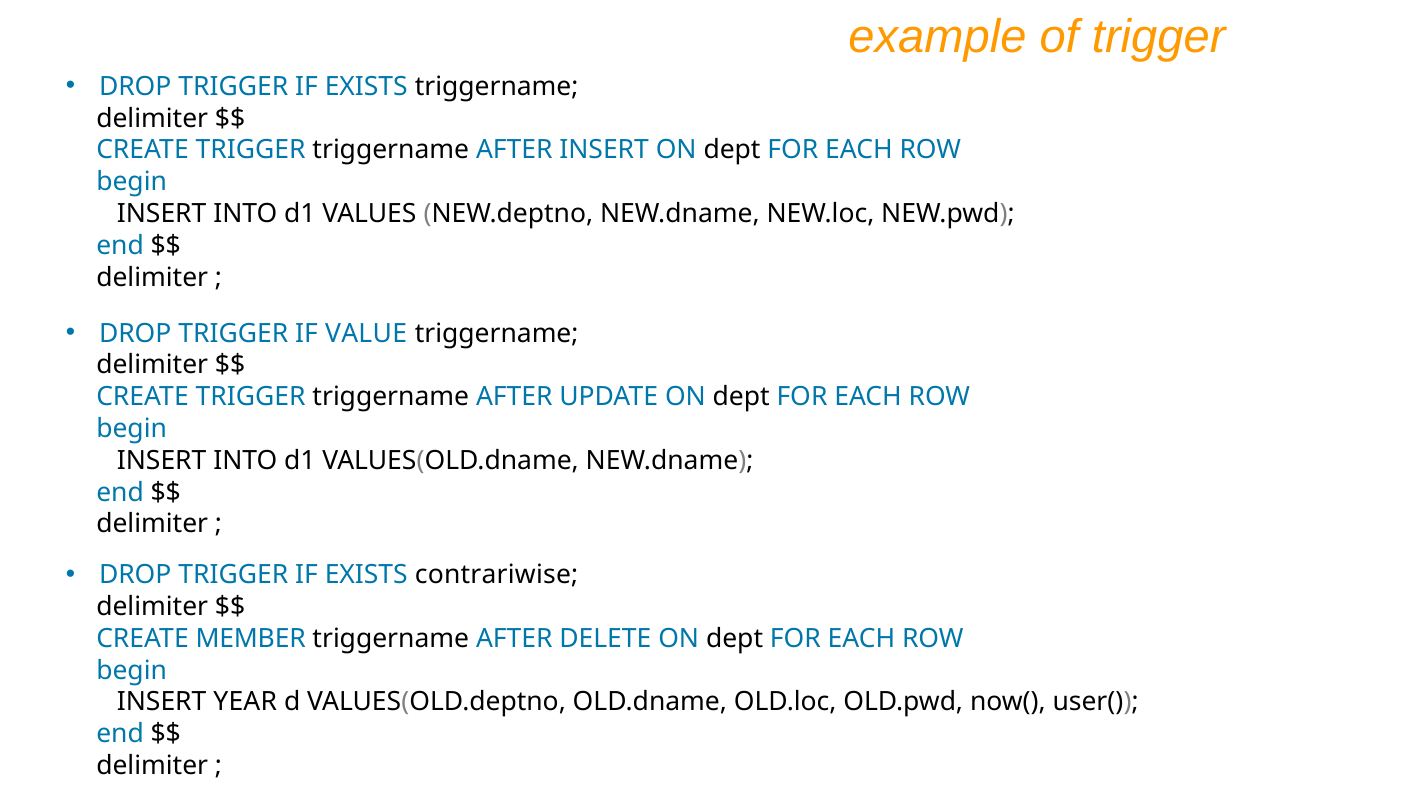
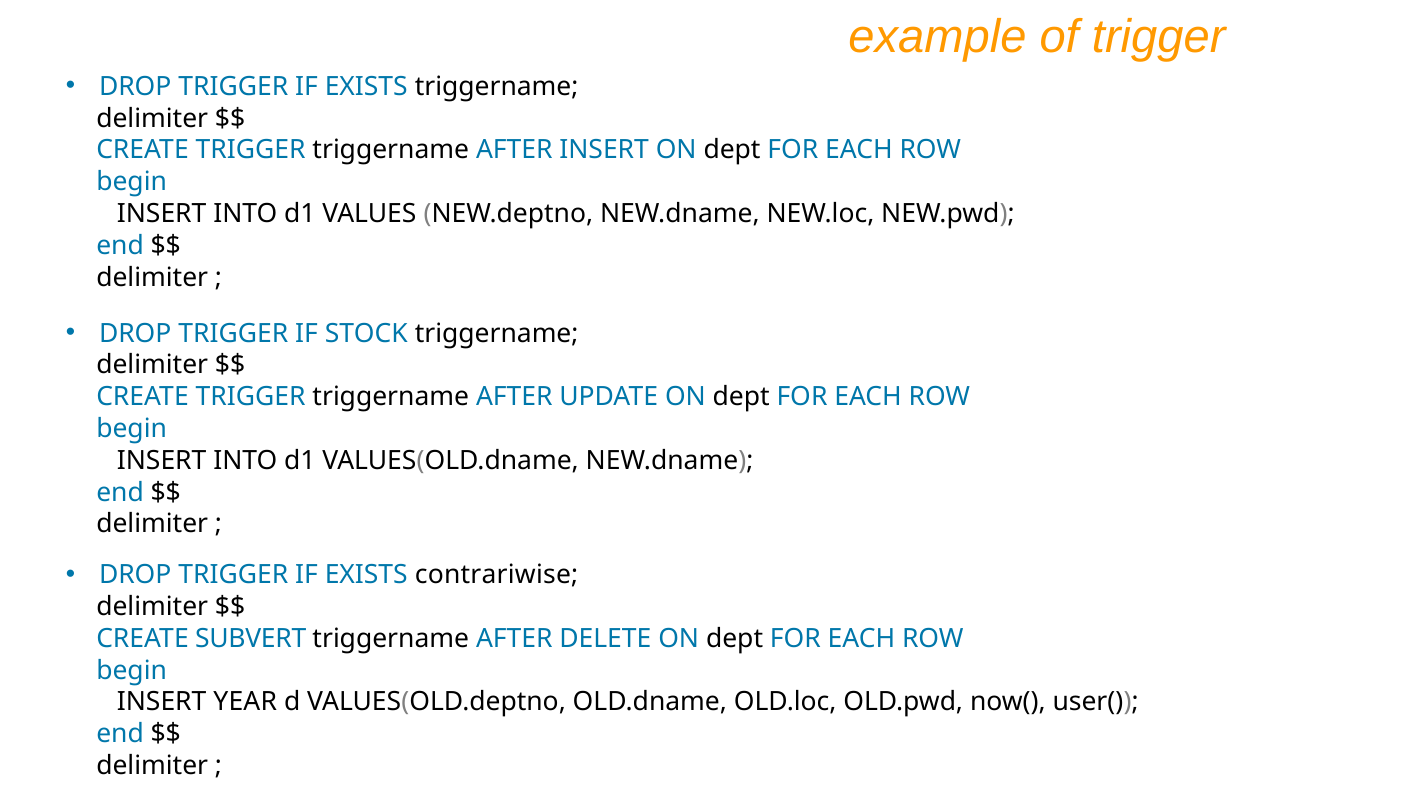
VALUE: VALUE -> STOCK
MEMBER: MEMBER -> SUBVERT
